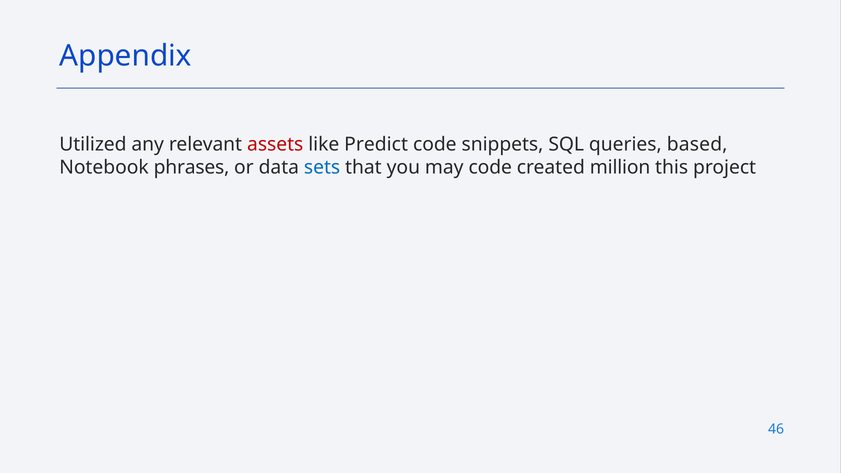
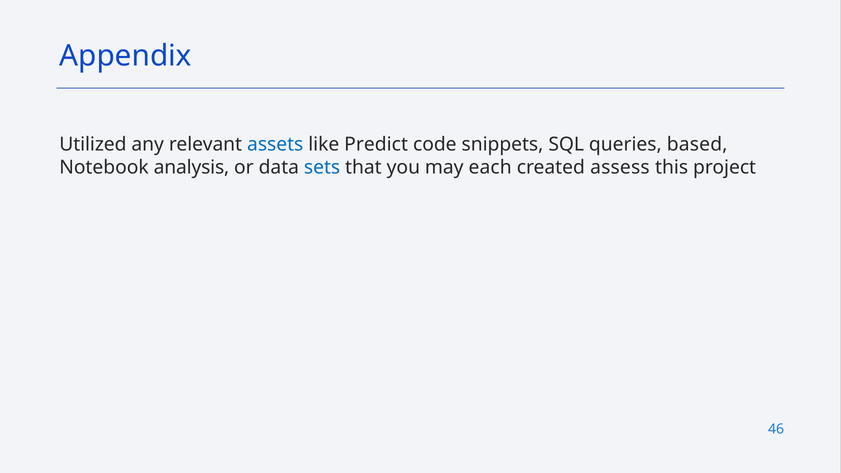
assets colour: red -> blue
phrases: phrases -> analysis
may code: code -> each
million: million -> assess
